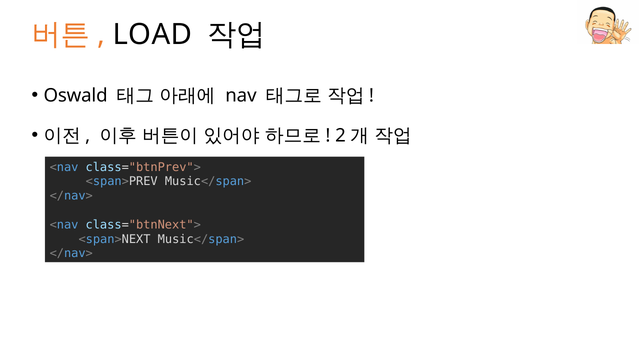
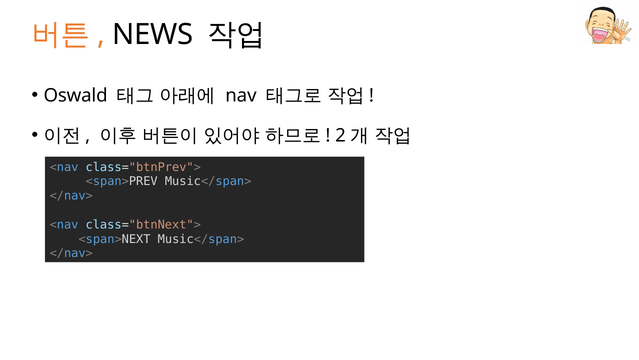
LOAD: LOAD -> NEWS
